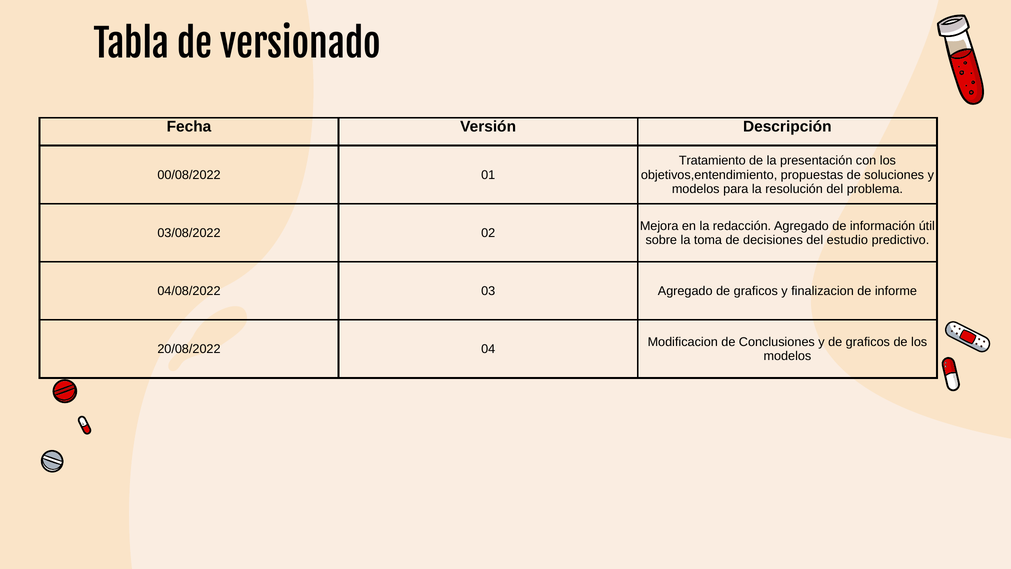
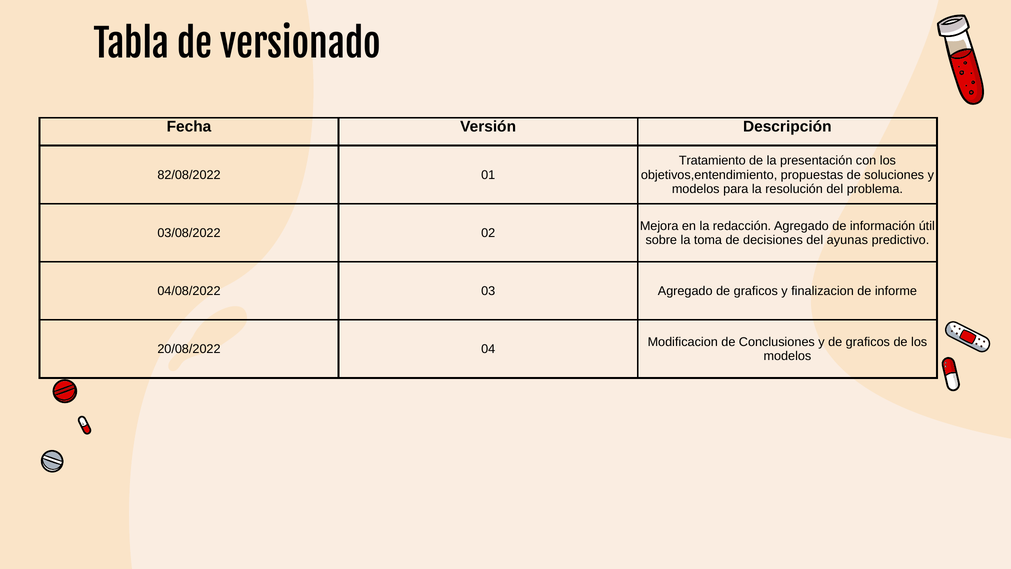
00/08/2022: 00/08/2022 -> 82/08/2022
estudio: estudio -> ayunas
